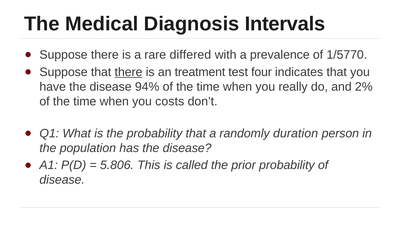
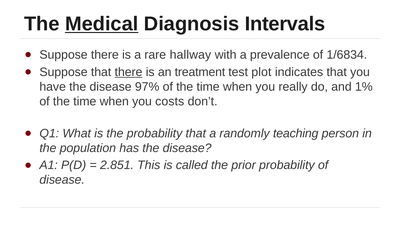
Medical underline: none -> present
differed: differed -> hallway
1/5770: 1/5770 -> 1/6834
four: four -> plot
94%: 94% -> 97%
2%: 2% -> 1%
duration: duration -> teaching
5.806: 5.806 -> 2.851
